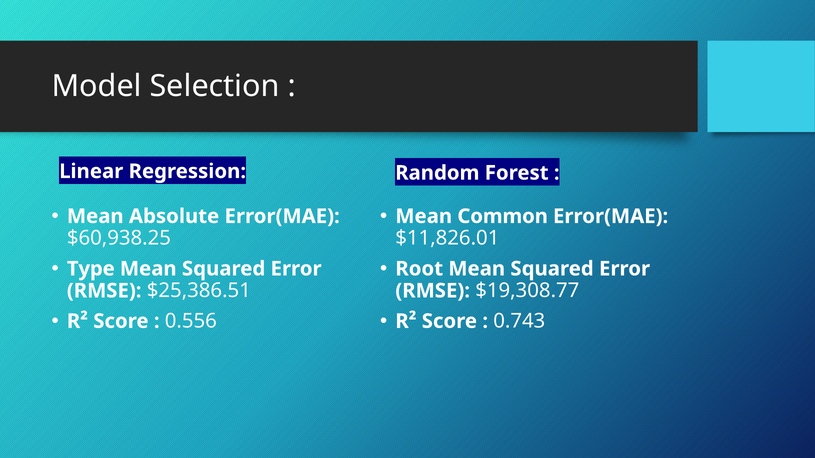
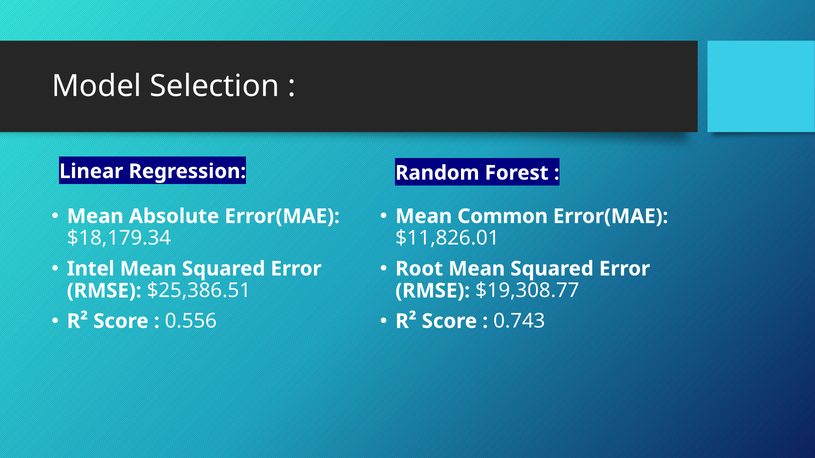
$60,938.25: $60,938.25 -> $18,179.34
Type: Type -> Intel
